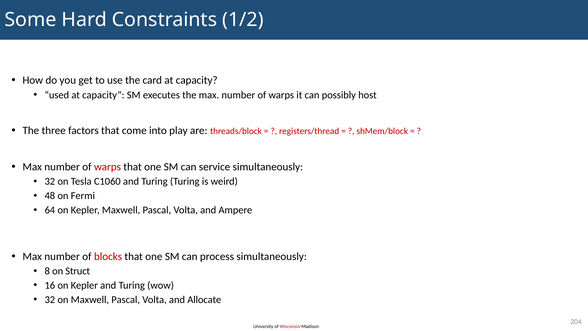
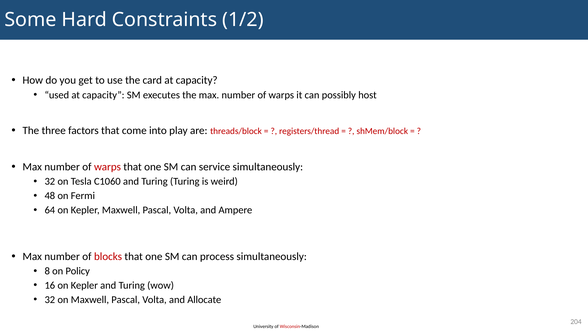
Struct: Struct -> Policy
